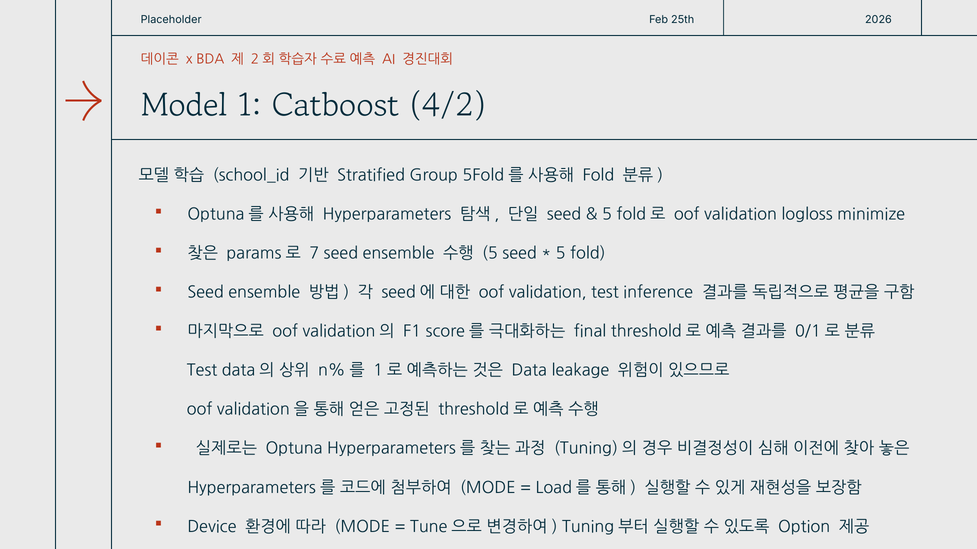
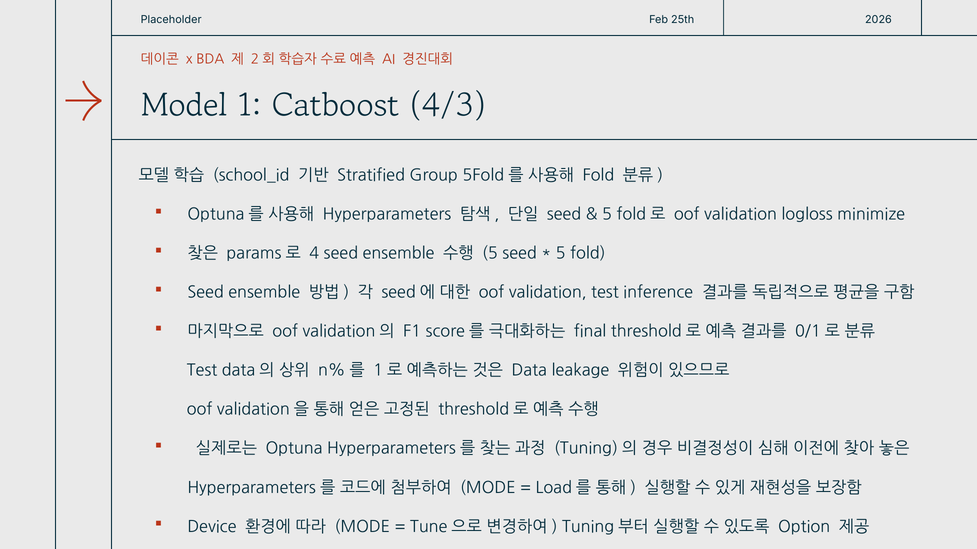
4/2: 4/2 -> 4/3
7: 7 -> 4
